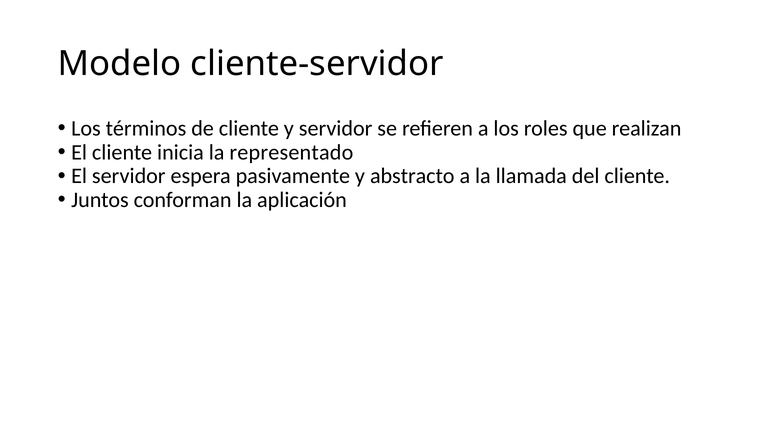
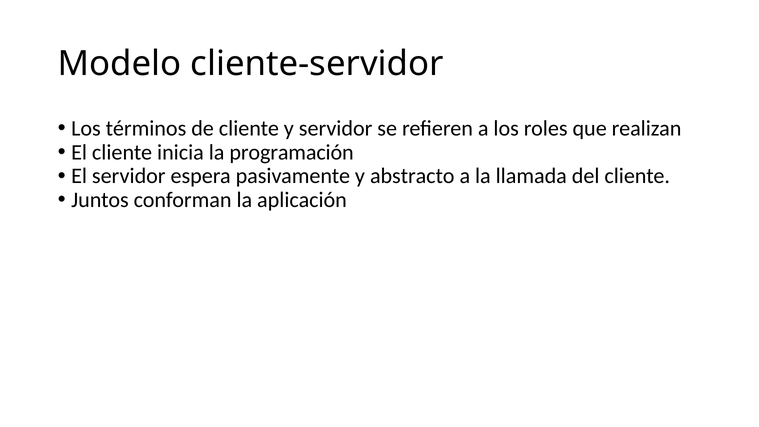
representado: representado -> programación
